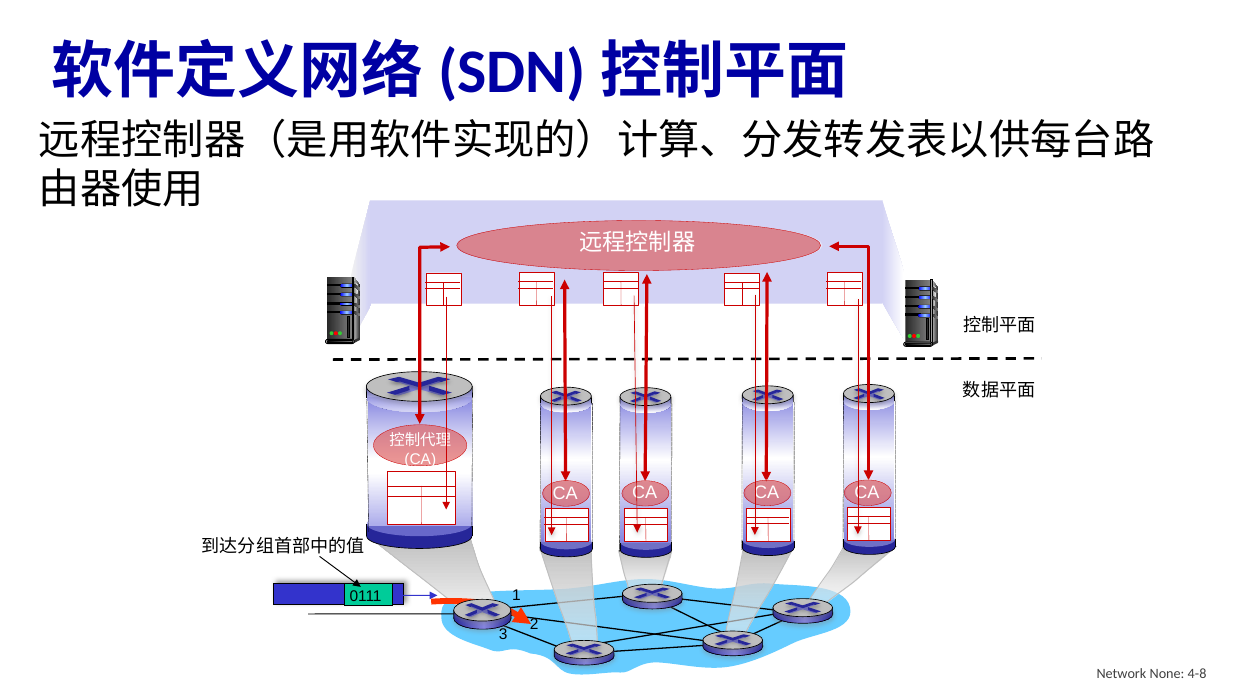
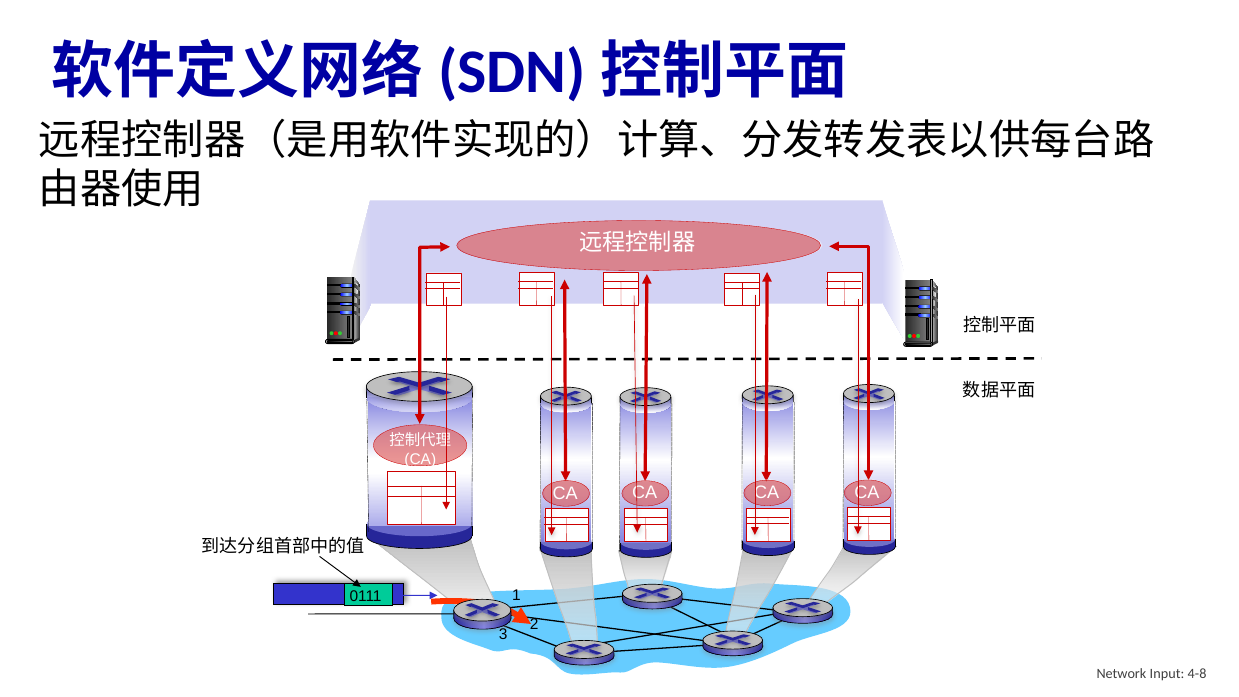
None: None -> Input
